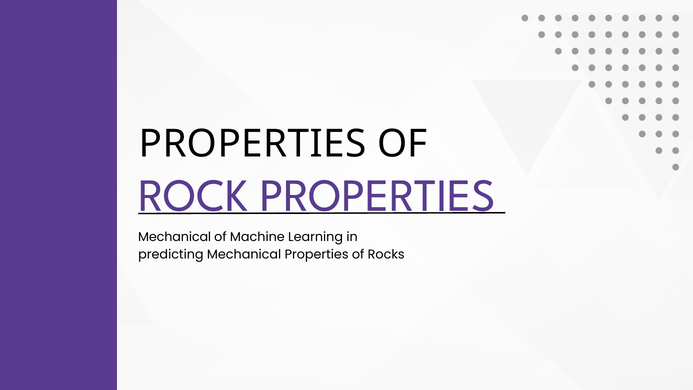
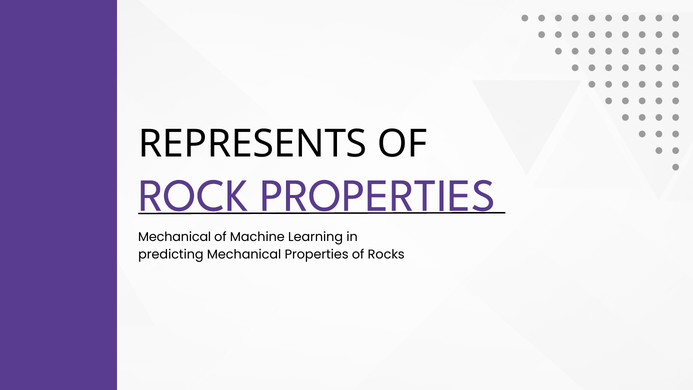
PROPERTIES at (253, 144): PROPERTIES -> REPRESENTS
